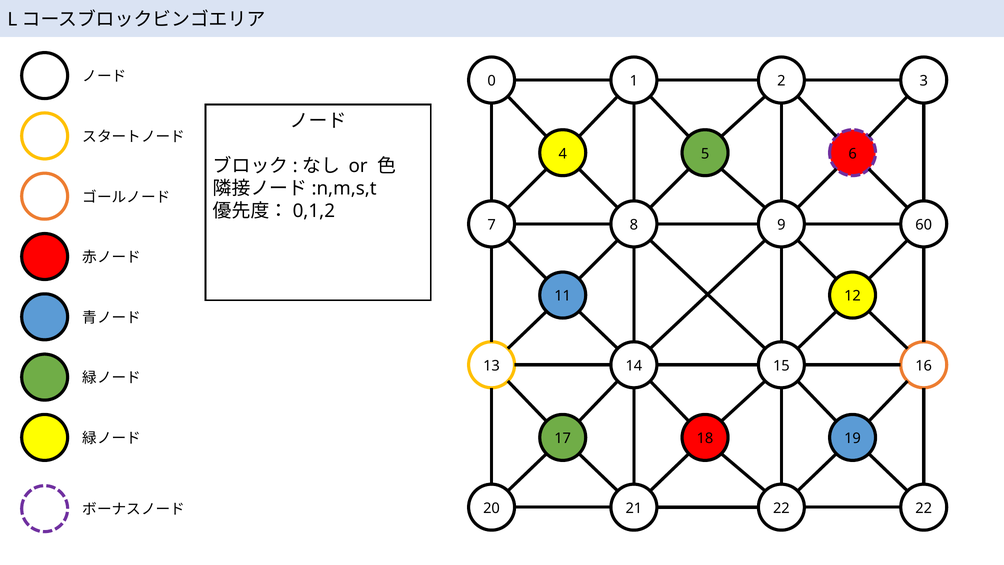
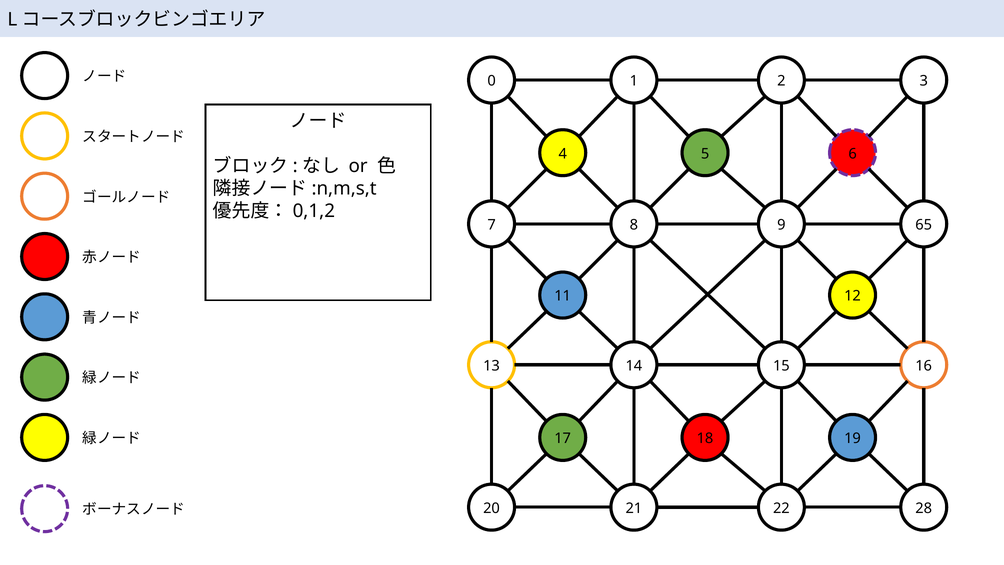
60: 60 -> 65
22 22: 22 -> 28
